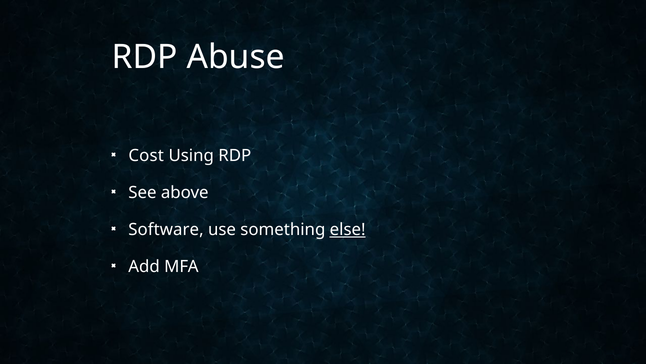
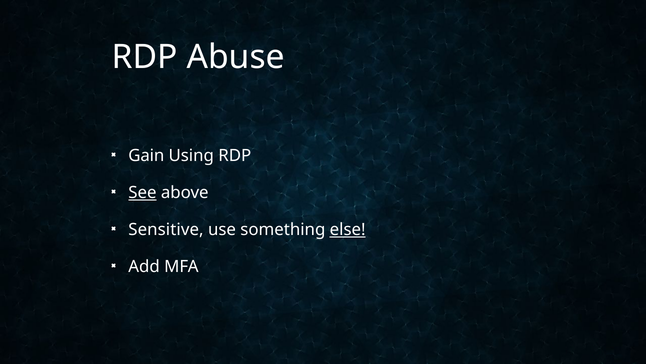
Cost: Cost -> Gain
See underline: none -> present
Software: Software -> Sensitive
